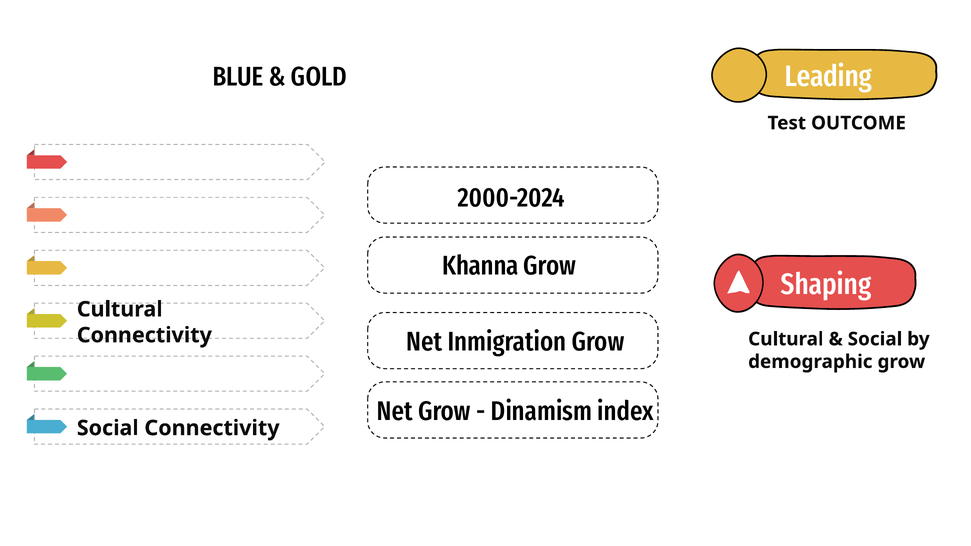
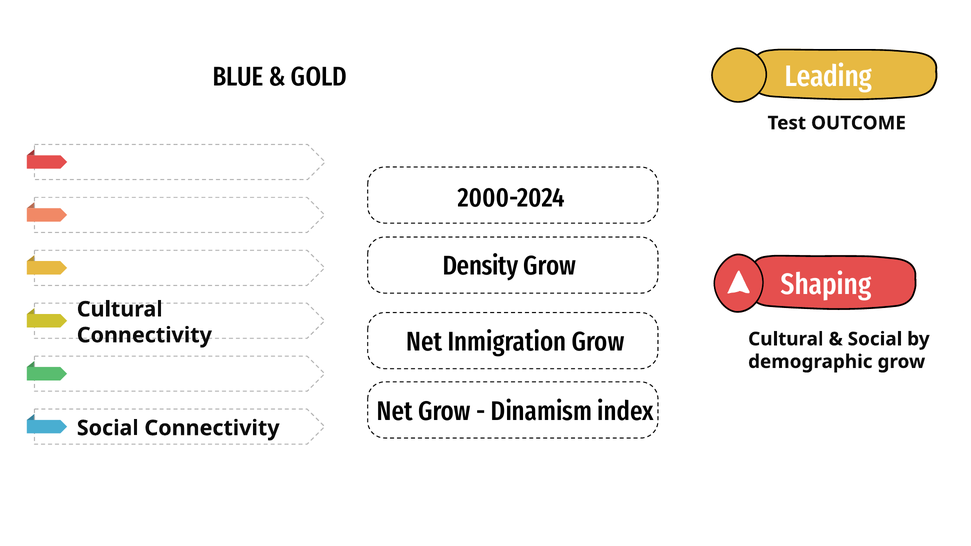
Khanna: Khanna -> Density
